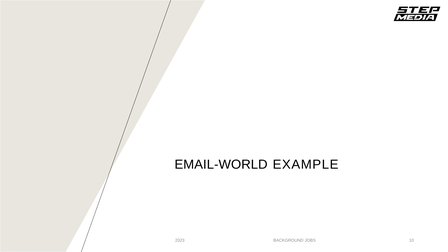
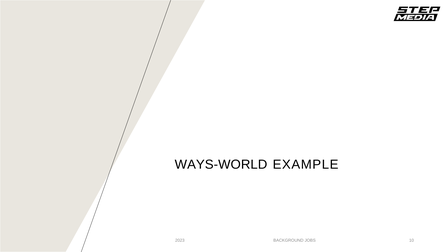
EMAIL-WORLD: EMAIL-WORLD -> WAYS-WORLD
